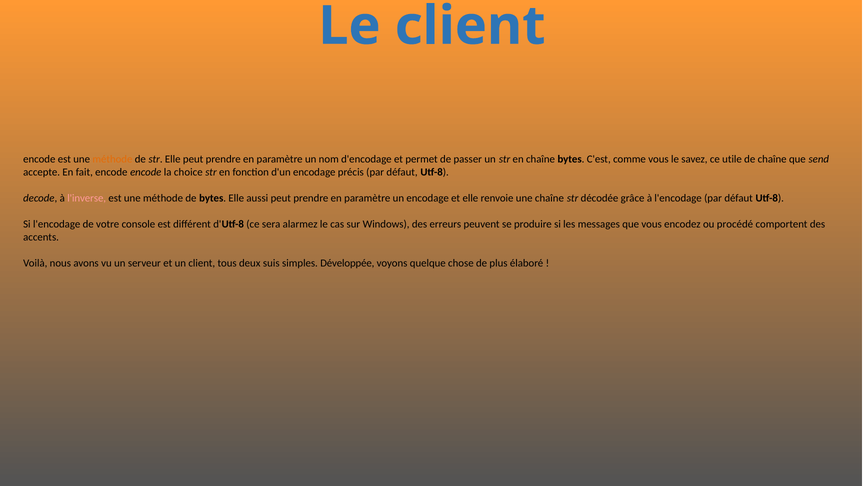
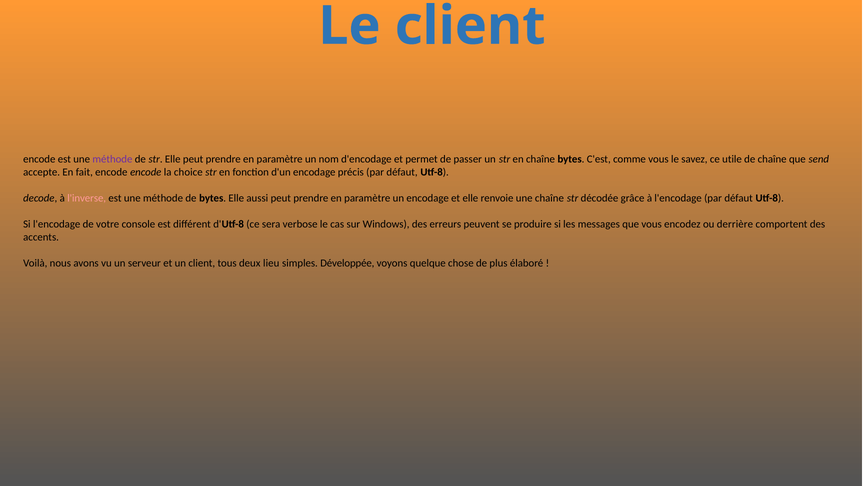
méthode at (112, 159) colour: orange -> purple
alarmez: alarmez -> verbose
procédé: procédé -> derrière
suis: suis -> lieu
